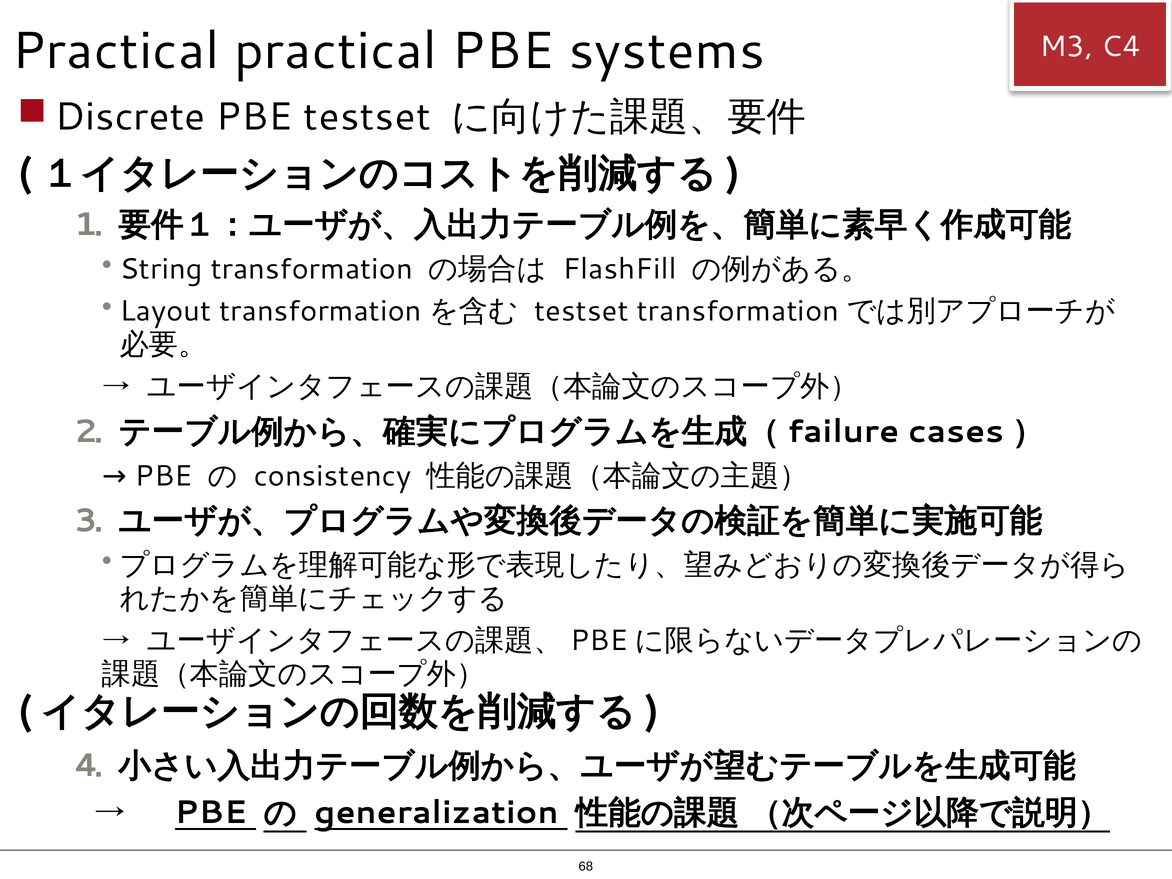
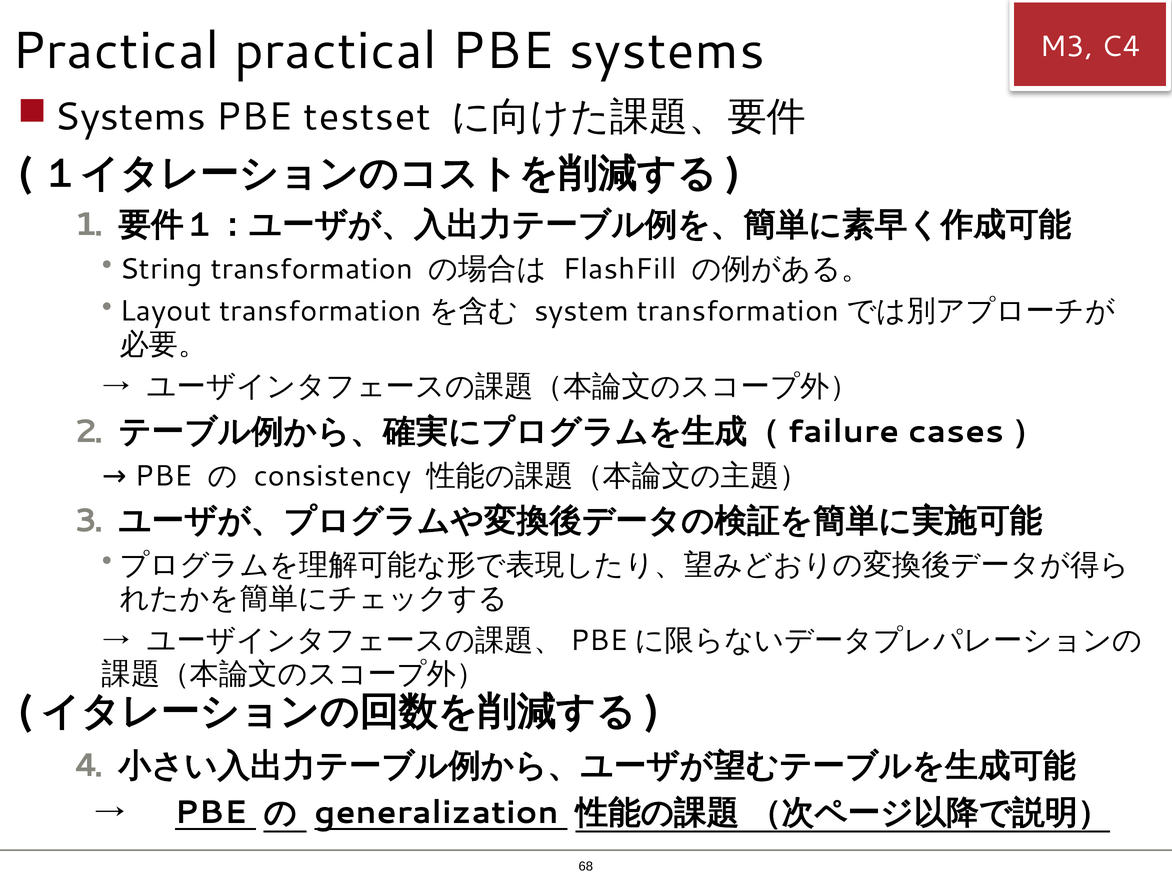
Discrete at (130, 117): Discrete -> Systems
testset at (581, 311): testset -> system
